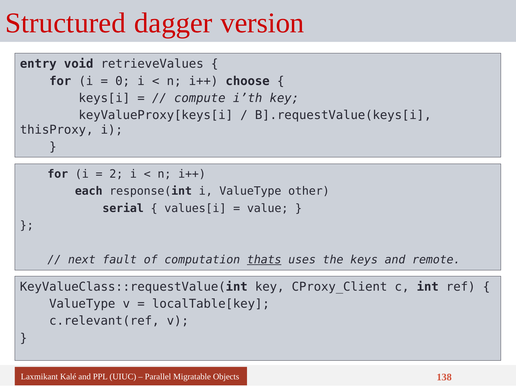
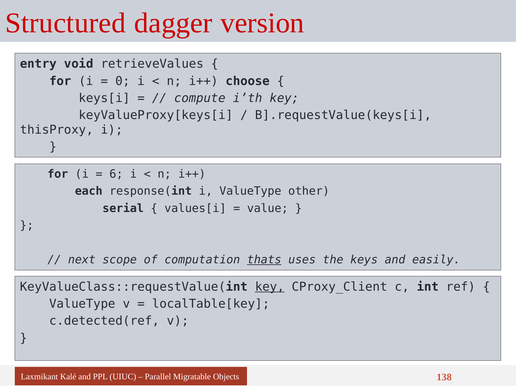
2: 2 -> 6
fault: fault -> scope
remote: remote -> easily
key at (270, 287) underline: none -> present
c.relevant(ref: c.relevant(ref -> c.detected(ref
